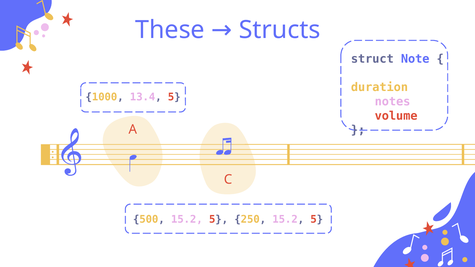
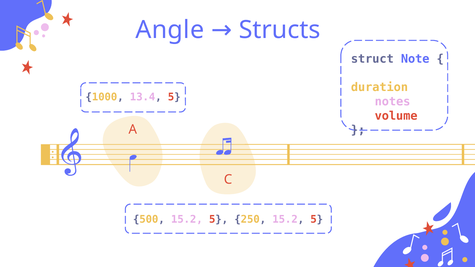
These: These -> Angle
